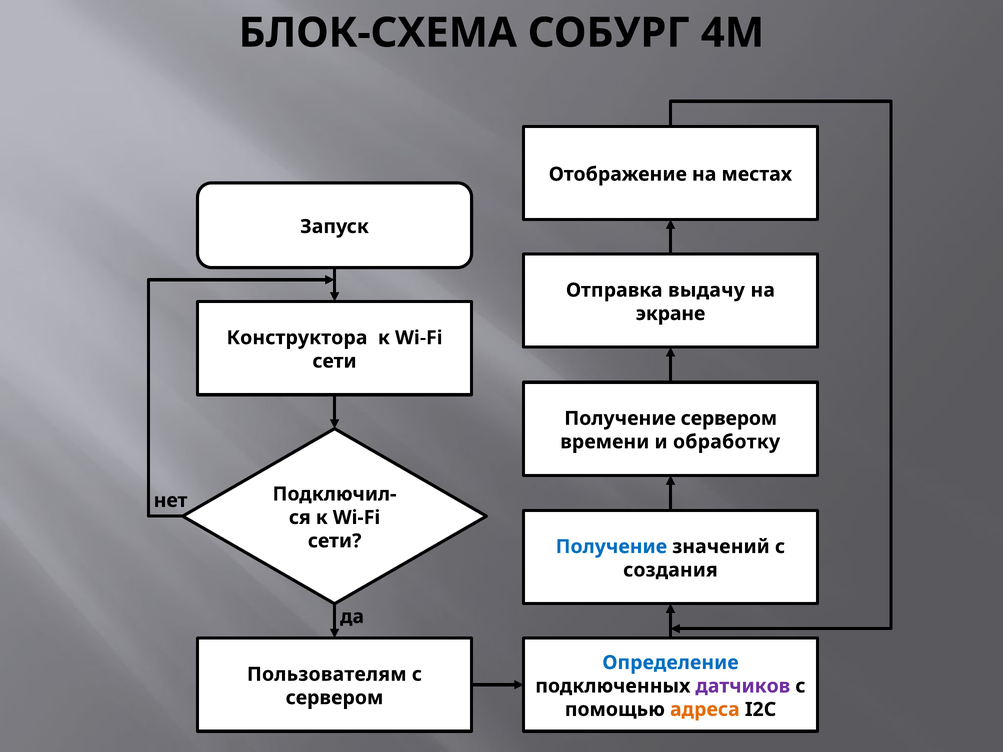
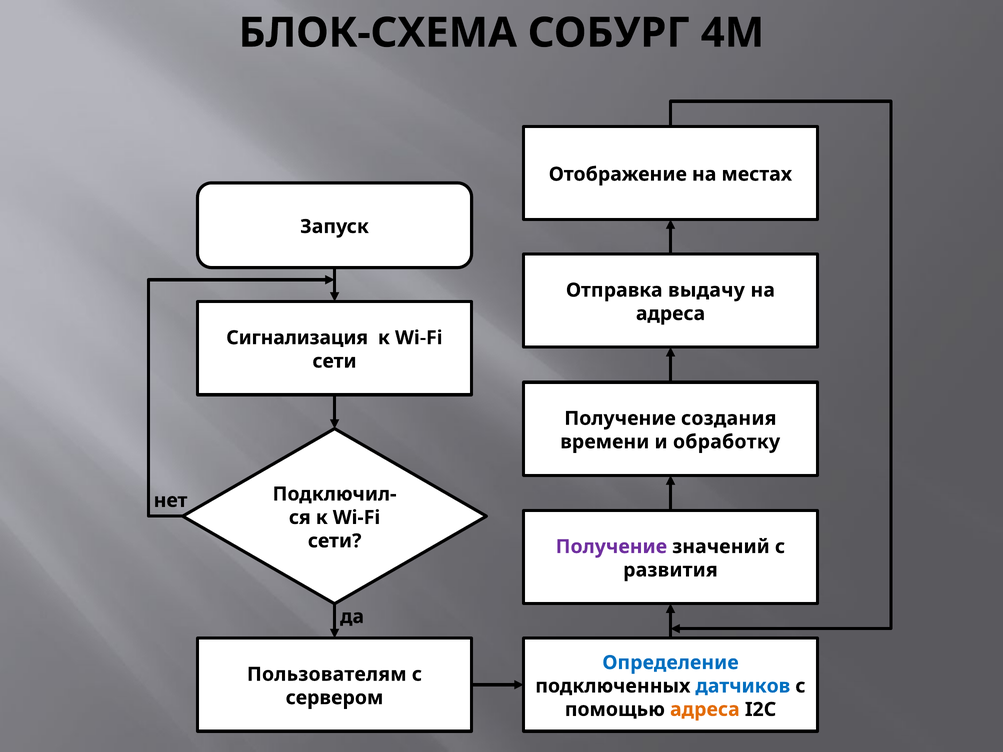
экране at (671, 314): экране -> адреса
Конструктора: Конструктора -> Сигнализация
Получение сервером: сервером -> создания
Получение at (611, 547) colour: blue -> purple
создания: создания -> развития
датчиков colour: purple -> blue
